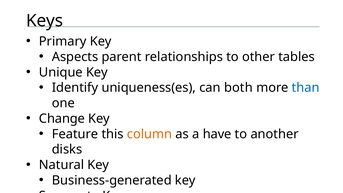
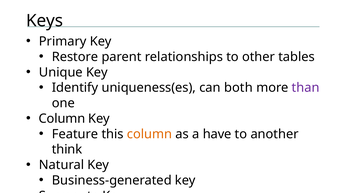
Aspects: Aspects -> Restore
than colour: blue -> purple
Change at (62, 119): Change -> Column
disks: disks -> think
